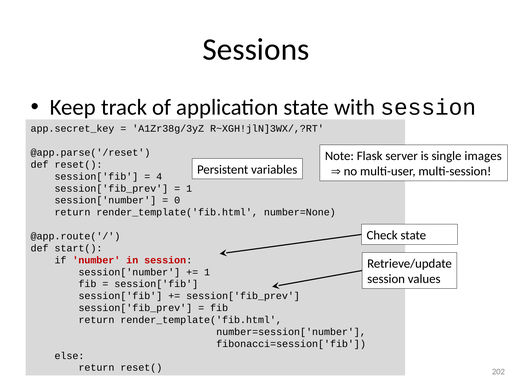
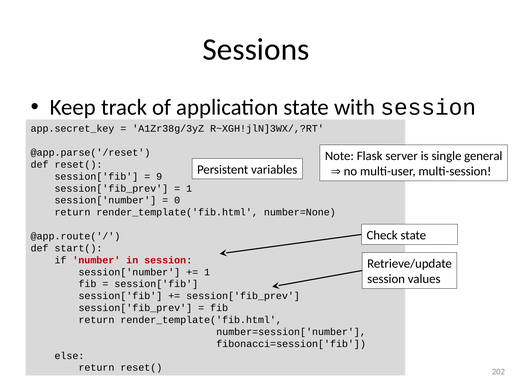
images: images -> general
4: 4 -> 9
